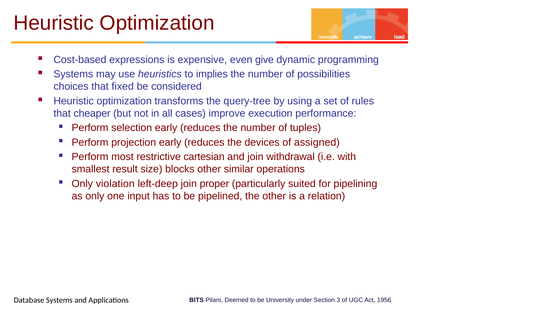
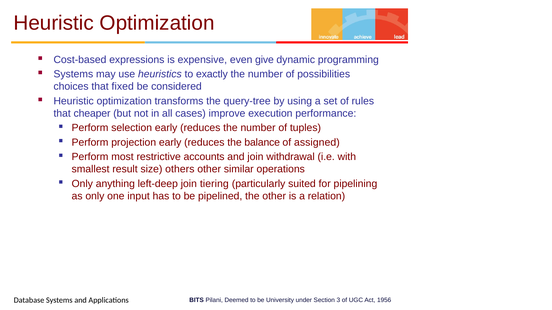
implies: implies -> exactly
devices: devices -> balance
cartesian: cartesian -> accounts
blocks: blocks -> others
violation: violation -> anything
proper: proper -> tiering
